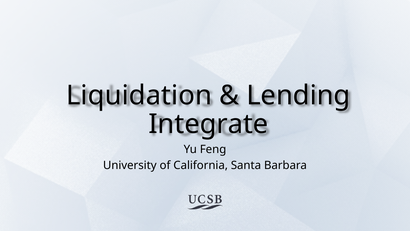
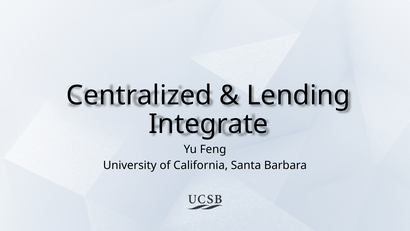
Liquidation: Liquidation -> Centralized
